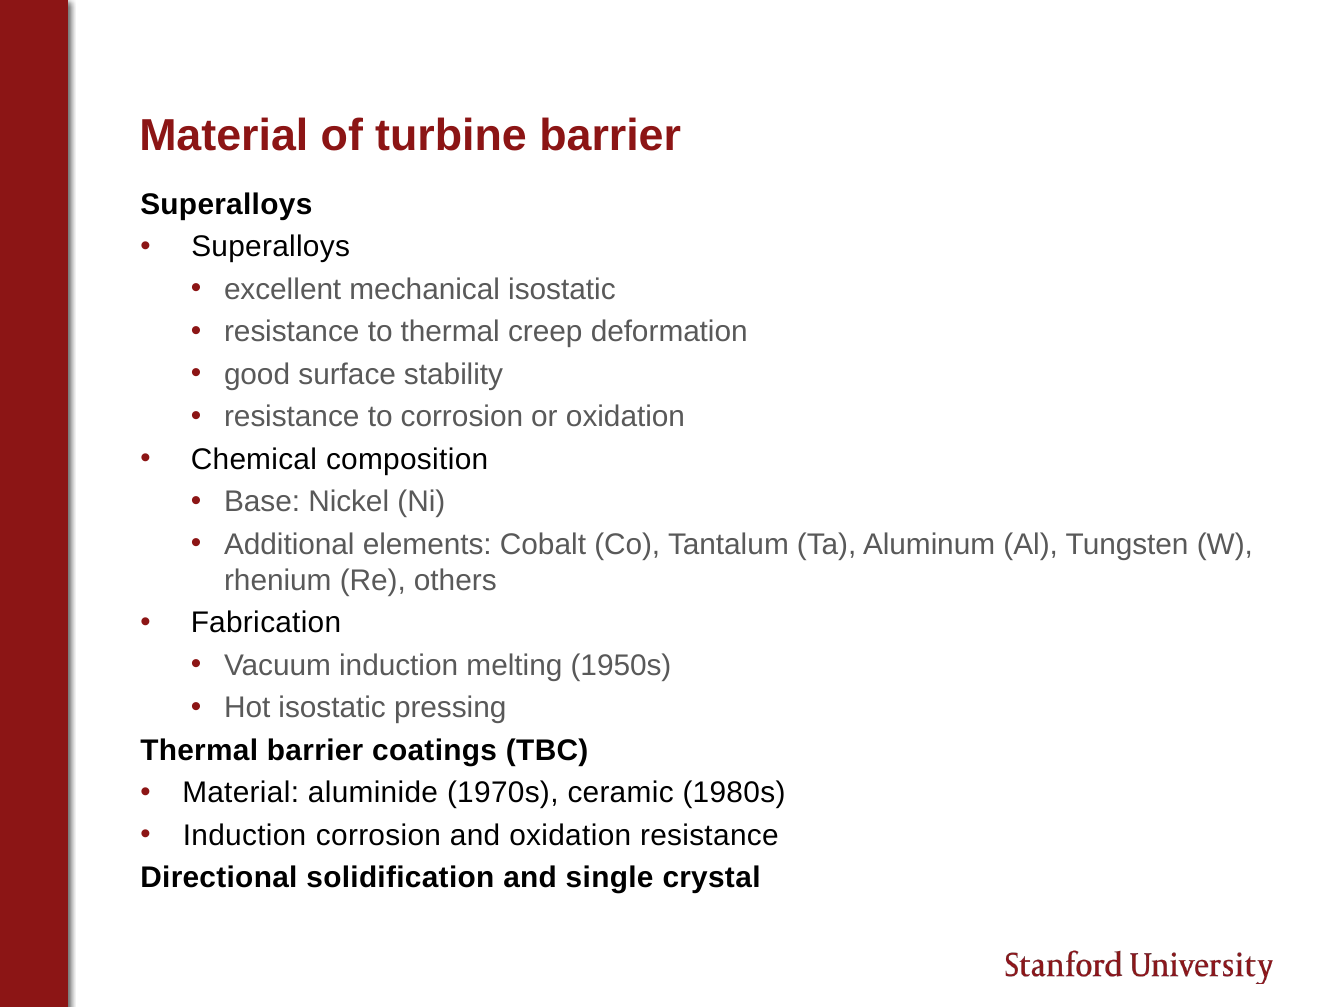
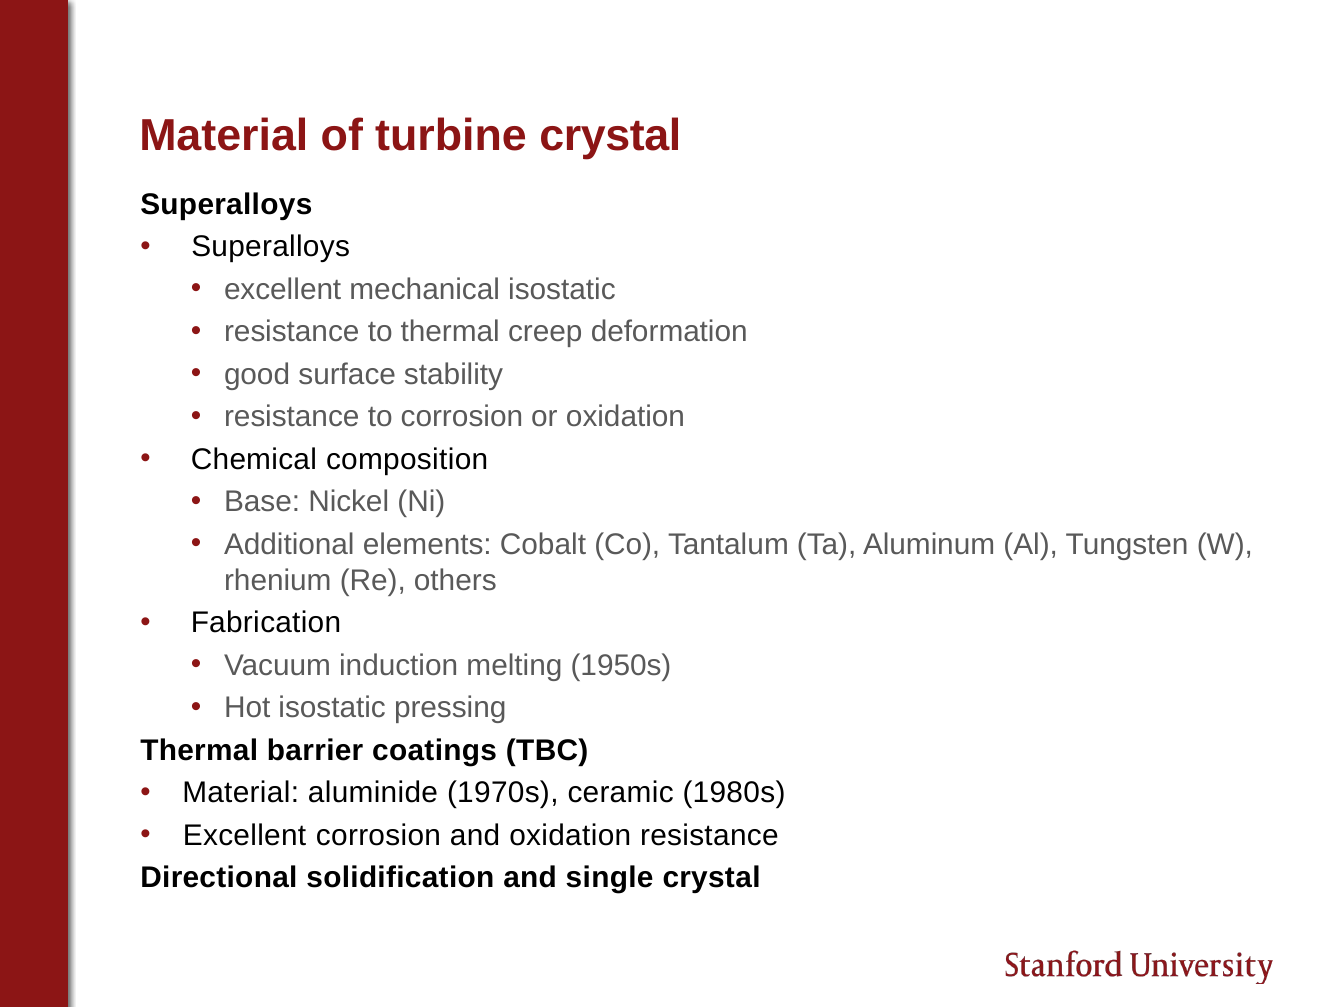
turbine barrier: barrier -> crystal
Induction at (245, 836): Induction -> Excellent
